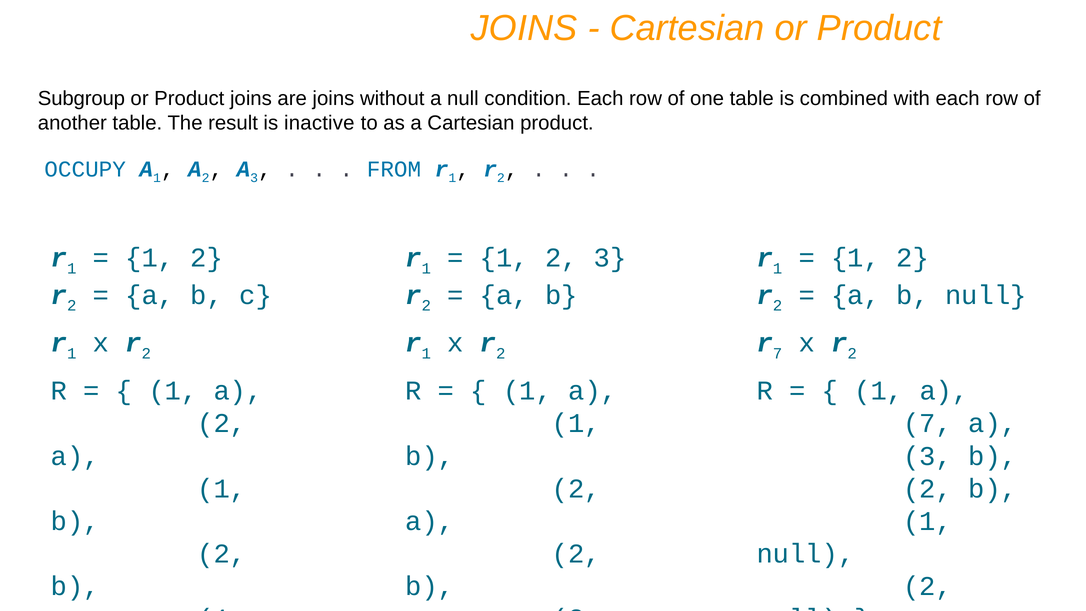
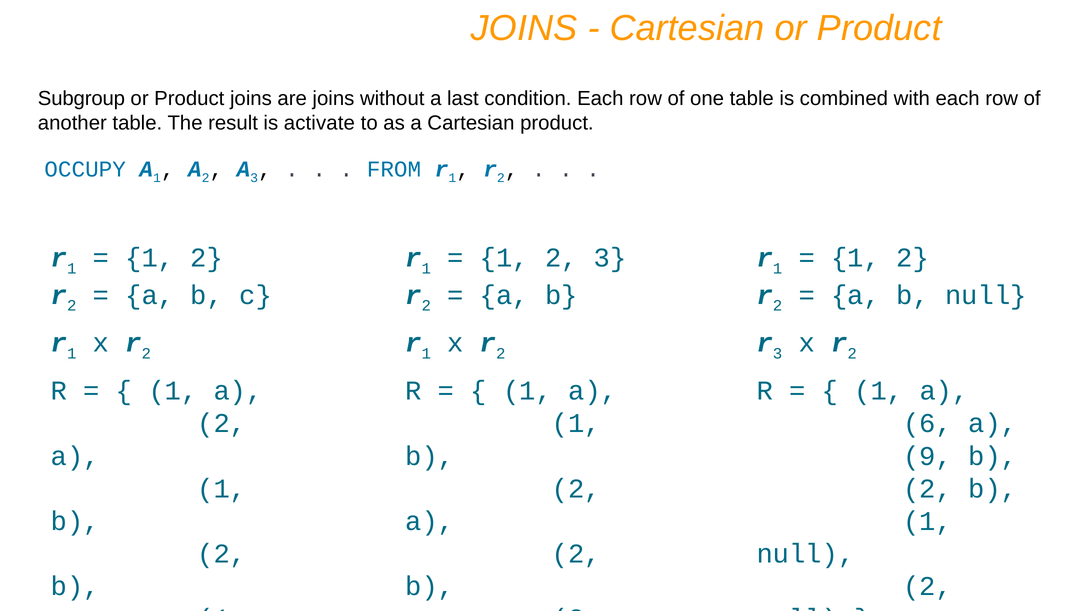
a null: null -> last
inactive: inactive -> activate
r 7: 7 -> 3
7 at (928, 423): 7 -> 6
3 at (928, 456): 3 -> 9
